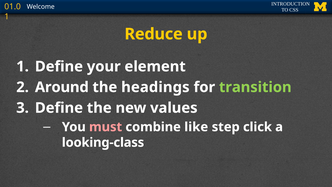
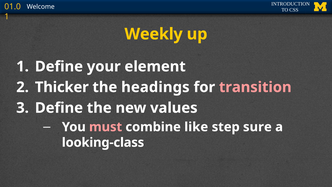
Reduce: Reduce -> Weekly
Around: Around -> Thicker
transition colour: light green -> pink
click: click -> sure
